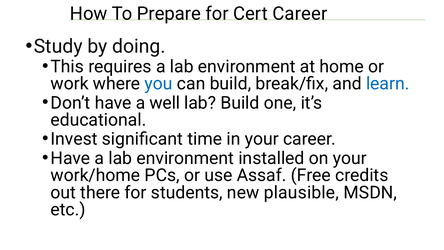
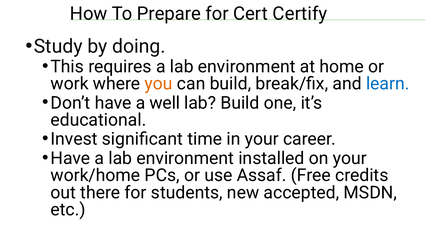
Cert Career: Career -> Certify
you colour: blue -> orange
plausible: plausible -> accepted
